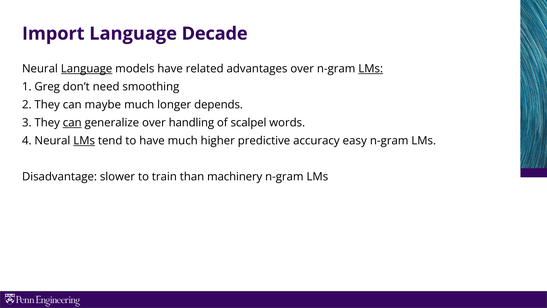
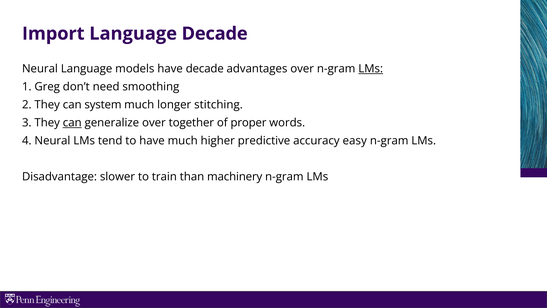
Language at (87, 69) underline: present -> none
have related: related -> decade
maybe: maybe -> system
depends: depends -> stitching
handling: handling -> together
scalpel: scalpel -> proper
LMs at (84, 141) underline: present -> none
